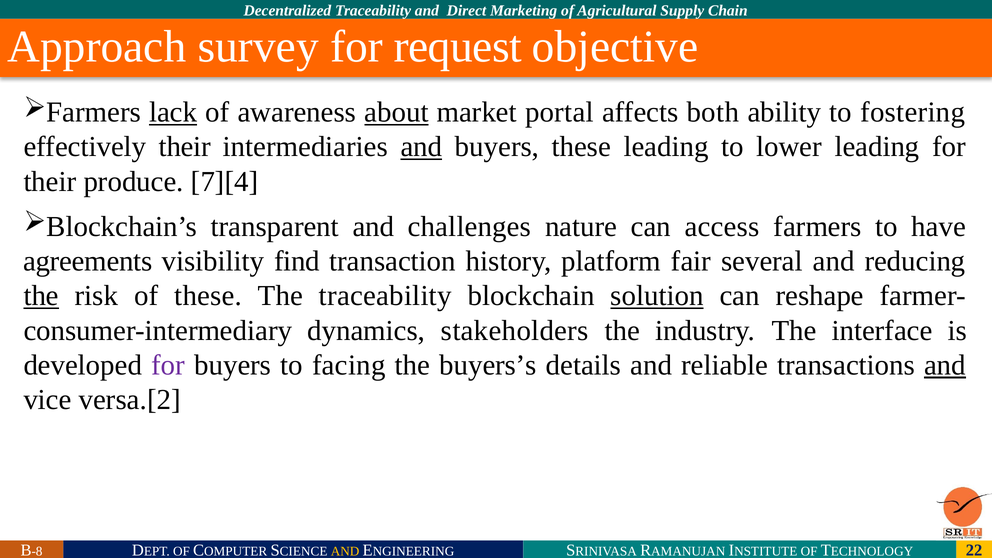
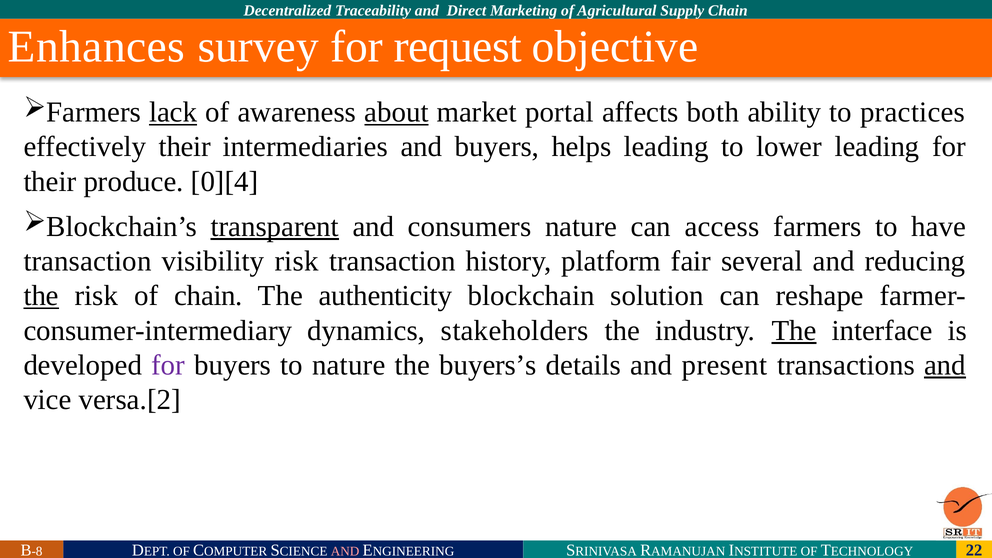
Approach: Approach -> Enhances
fostering: fostering -> practices
and at (421, 147) underline: present -> none
buyers these: these -> helps
7][4: 7][4 -> 0][4
transparent underline: none -> present
challenges: challenges -> consumers
agreements at (88, 261): agreements -> transaction
visibility find: find -> risk
of these: these -> chain
The traceability: traceability -> authenticity
solution underline: present -> none
The at (794, 331) underline: none -> present
to facing: facing -> nature
reliable: reliable -> present
AND at (345, 551) colour: yellow -> pink
